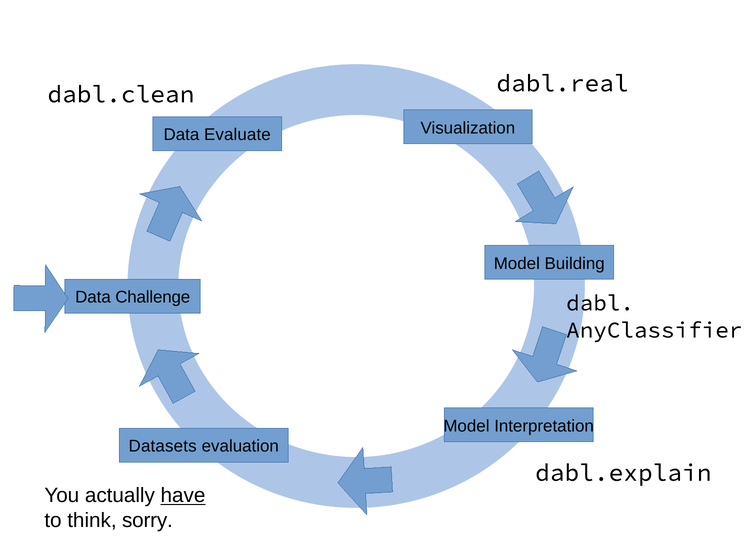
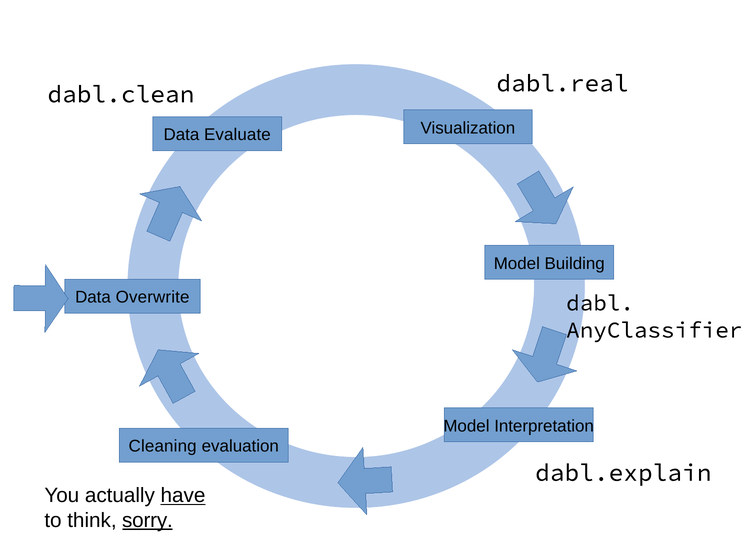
Challenge: Challenge -> Overwrite
Datasets: Datasets -> Cleaning
sorry underline: none -> present
